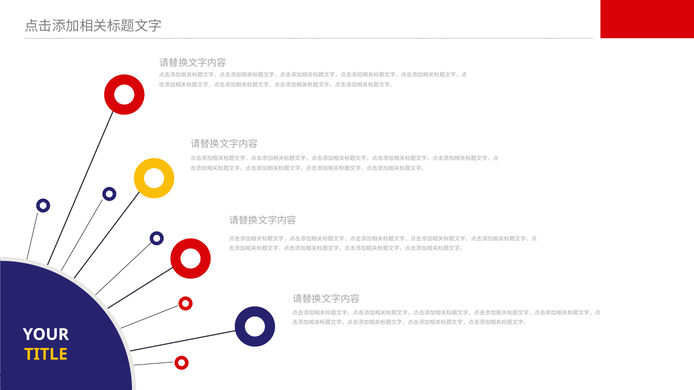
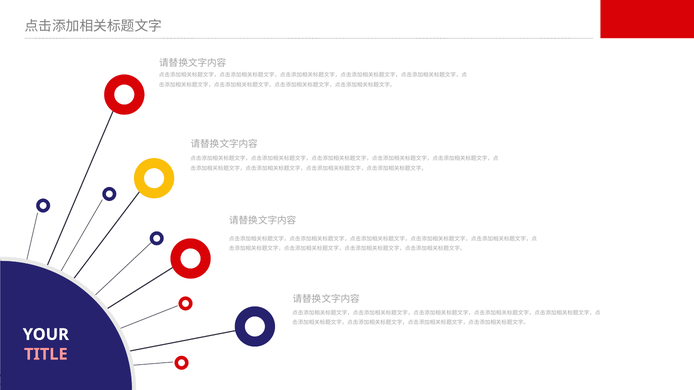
TITLE colour: yellow -> pink
